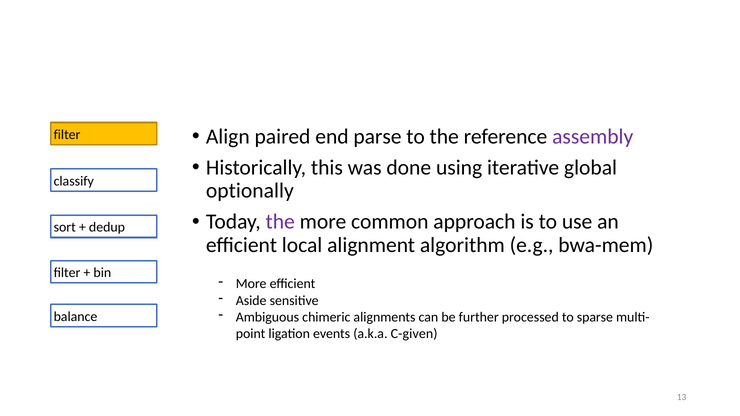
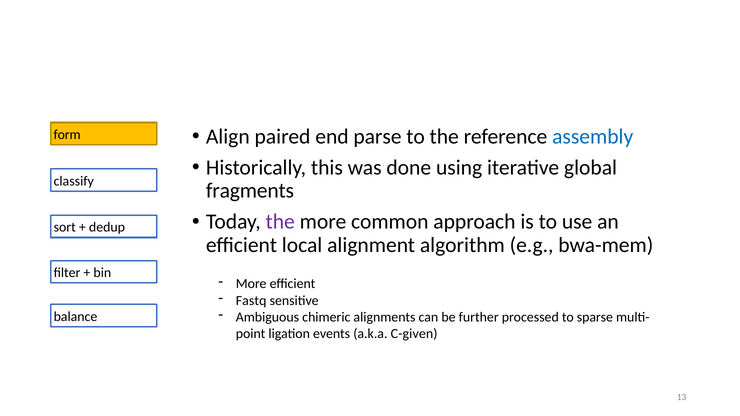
assembly colour: purple -> blue
filter at (67, 135): filter -> form
optionally: optionally -> fragments
Aside: Aside -> Fastq
